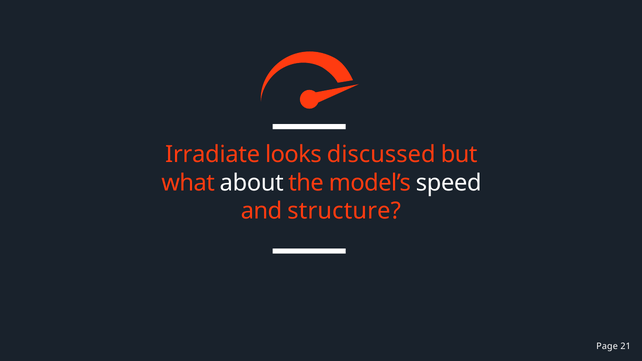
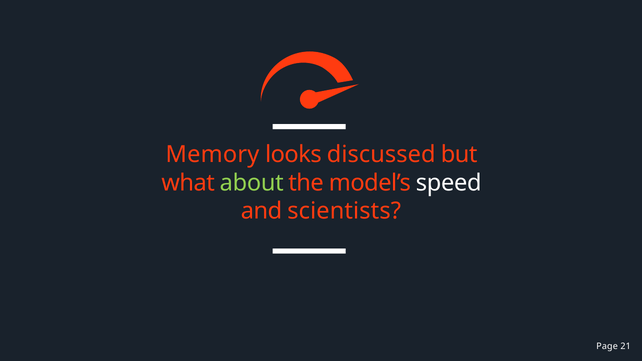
Irradiate: Irradiate -> Memory
about colour: white -> light green
structure: structure -> scientists
